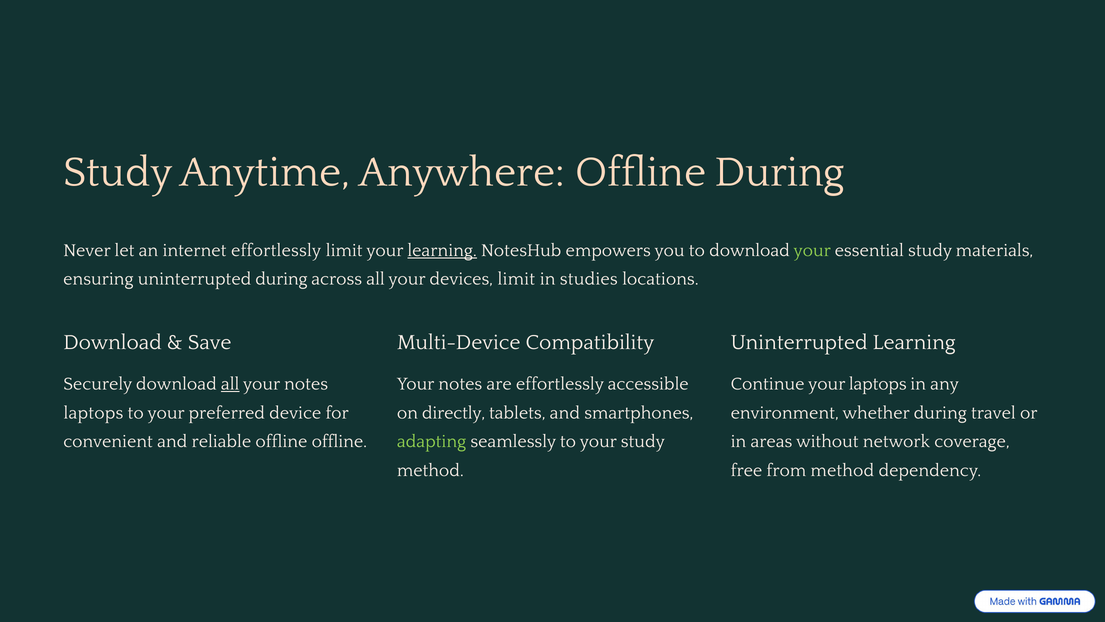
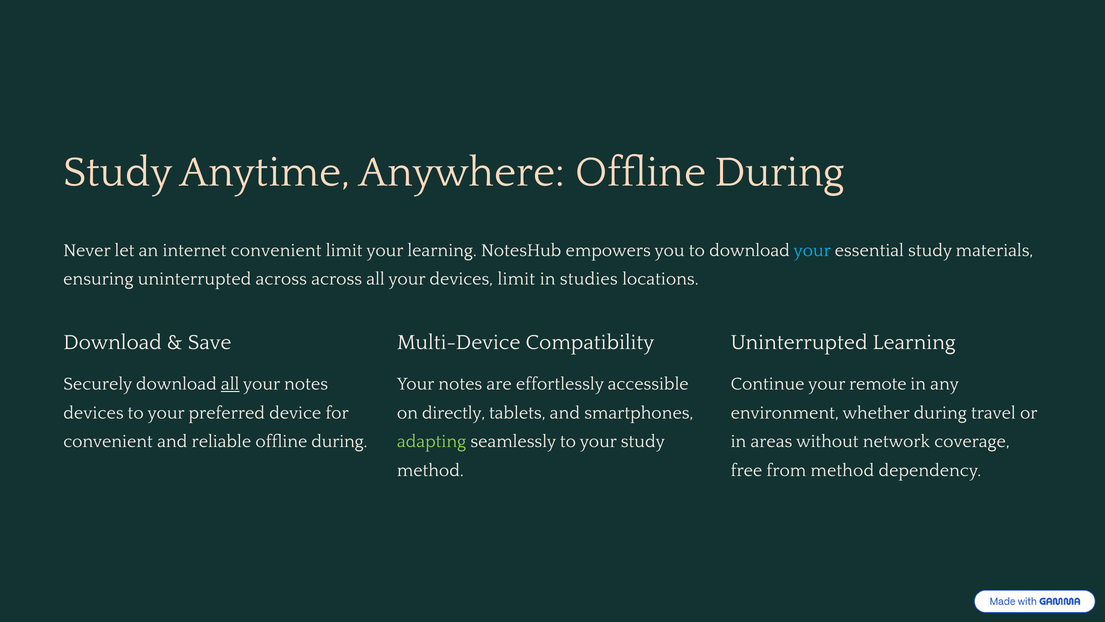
internet effortlessly: effortlessly -> convenient
learning at (442, 250) underline: present -> none
your at (812, 250) colour: light green -> light blue
uninterrupted during: during -> across
your laptops: laptops -> remote
laptops at (93, 413): laptops -> devices
reliable offline offline: offline -> during
